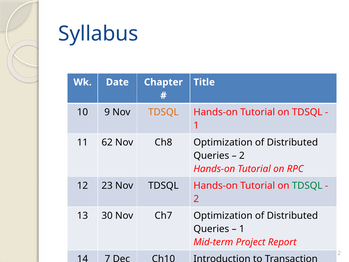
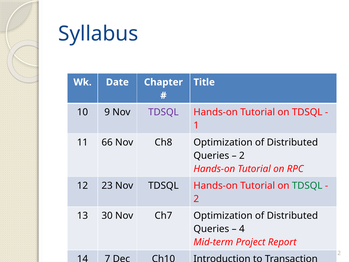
TDSQL at (163, 112) colour: orange -> purple
62: 62 -> 66
1 at (242, 229): 1 -> 4
